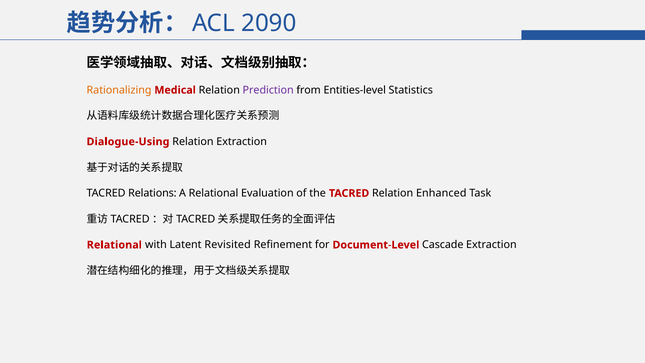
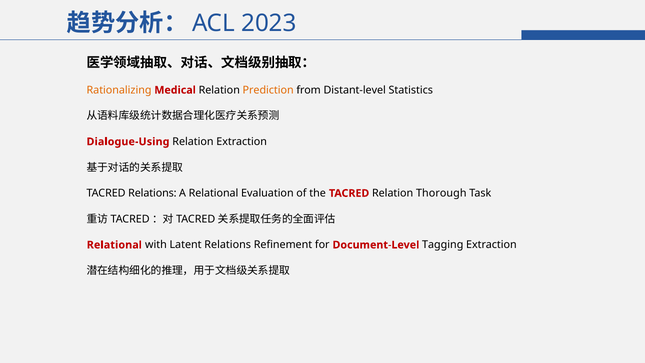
2090: 2090 -> 2023
Prediction colour: purple -> orange
Entities-level: Entities-level -> Distant-level
Enhanced: Enhanced -> Thorough
Latent Revisited: Revisited -> Relations
Cascade: Cascade -> Tagging
